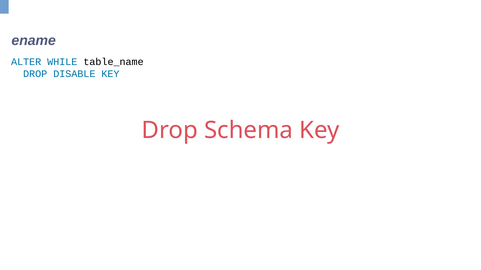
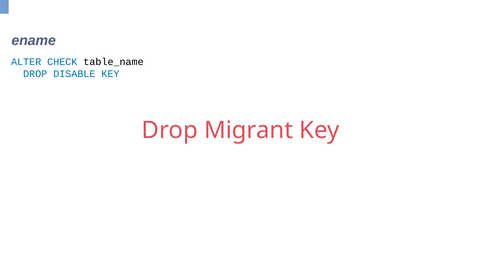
WHILE: WHILE -> CHECK
Schema: Schema -> Migrant
